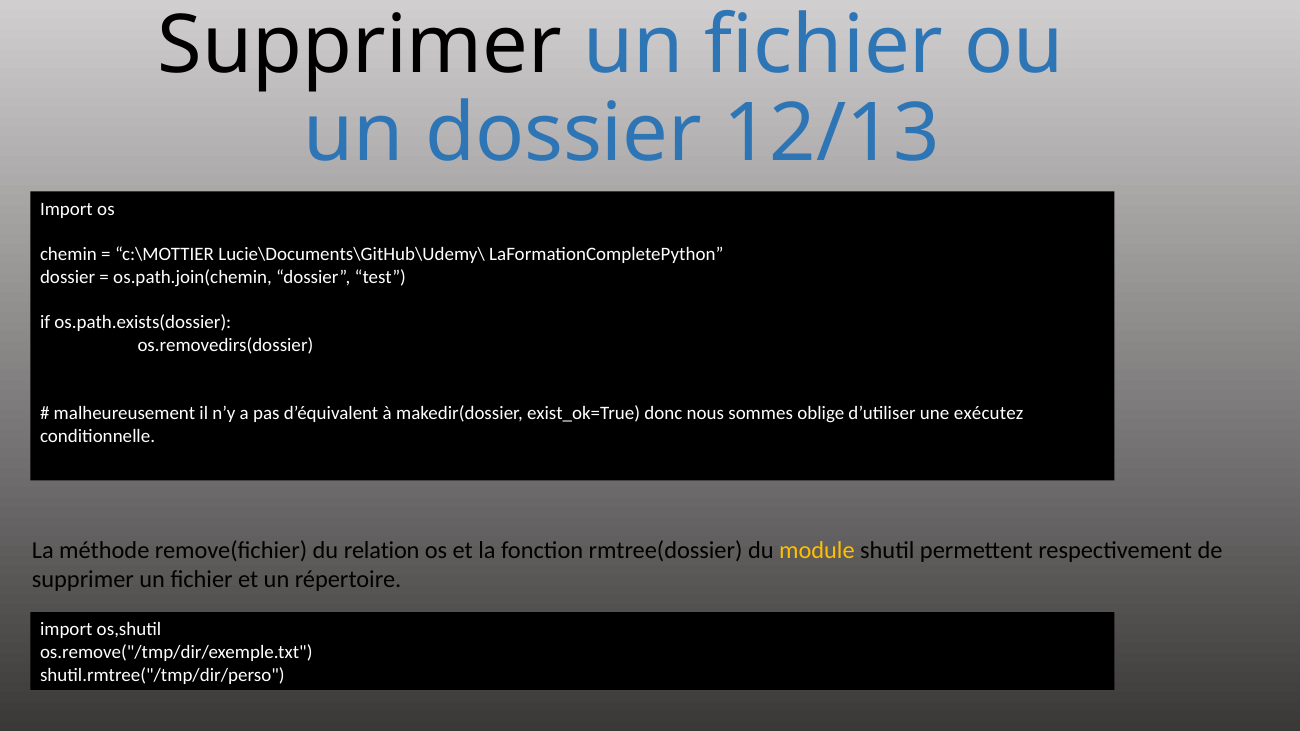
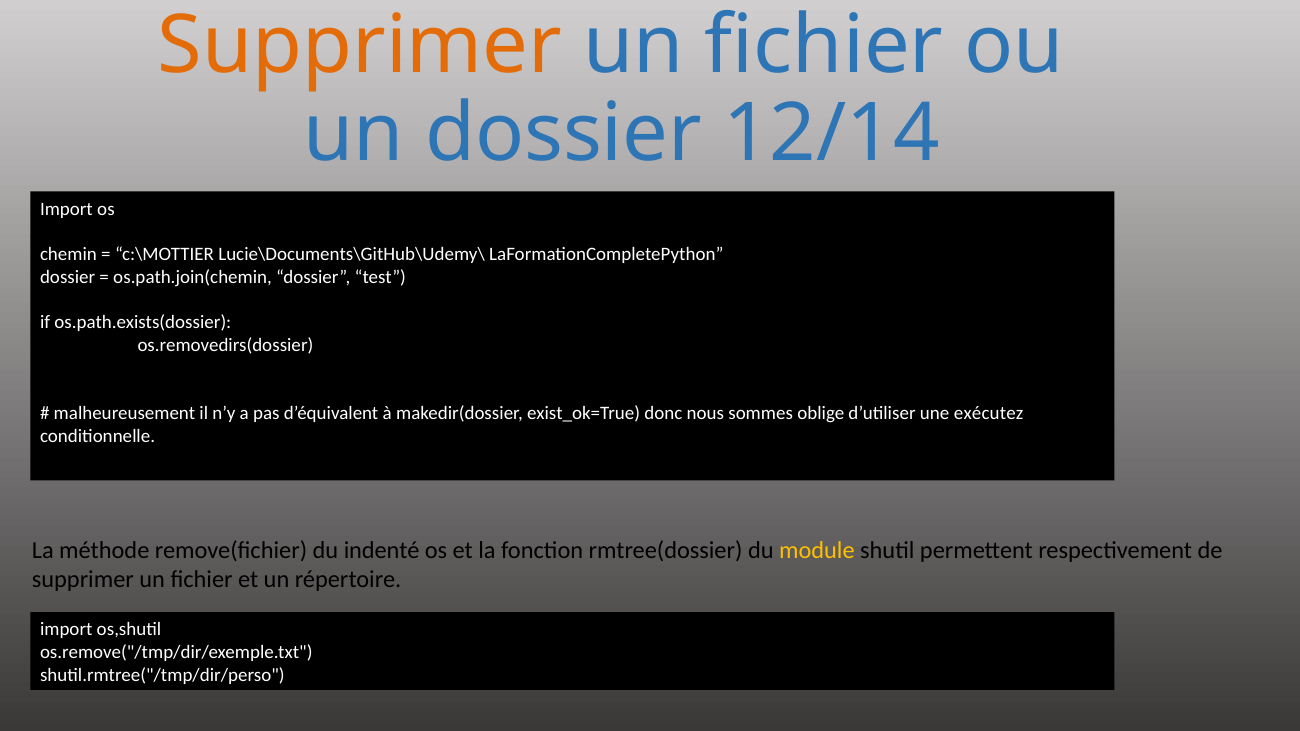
Supprimer at (360, 46) colour: black -> orange
12/13: 12/13 -> 12/14
relation: relation -> indenté
